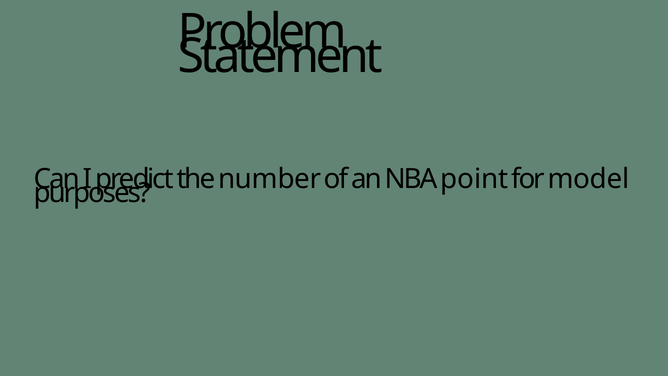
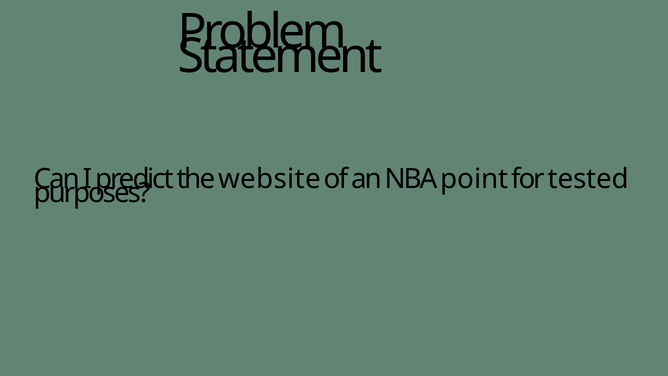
number: number -> website
model: model -> tested
